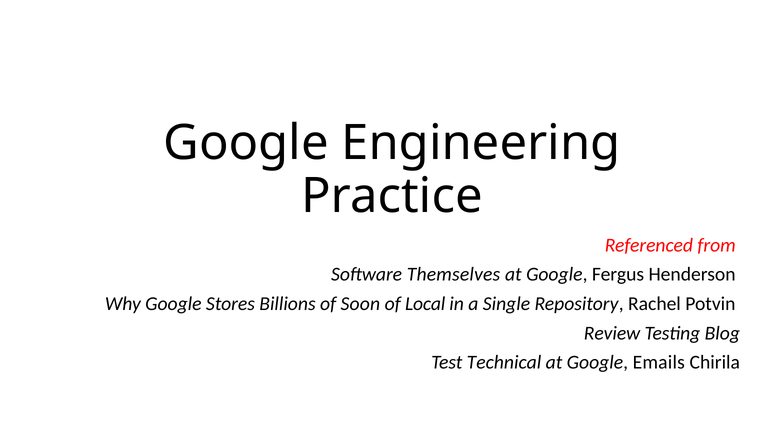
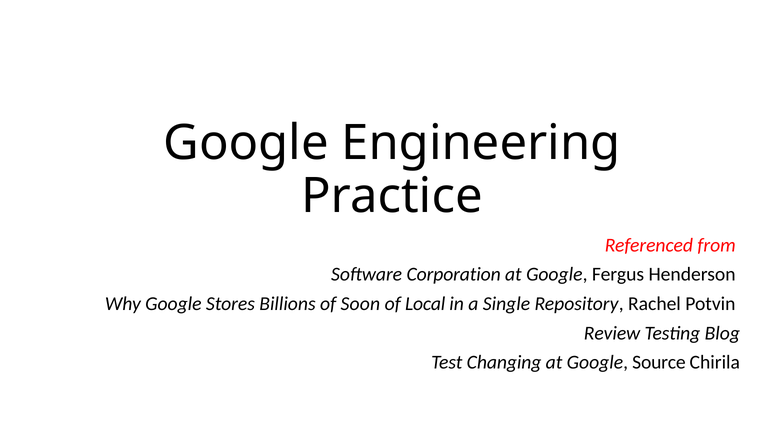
Themselves: Themselves -> Corporation
Technical: Technical -> Changing
Emails: Emails -> Source
